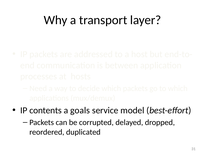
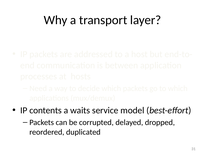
goals: goals -> waits
